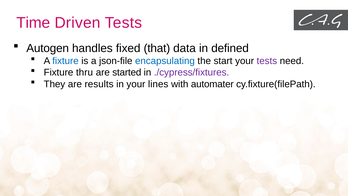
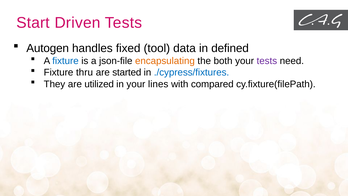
Time: Time -> Start
that: that -> tool
encapsulating colour: blue -> orange
start: start -> both
./cypress/fixtures colour: purple -> blue
results: results -> utilized
automater: automater -> compared
